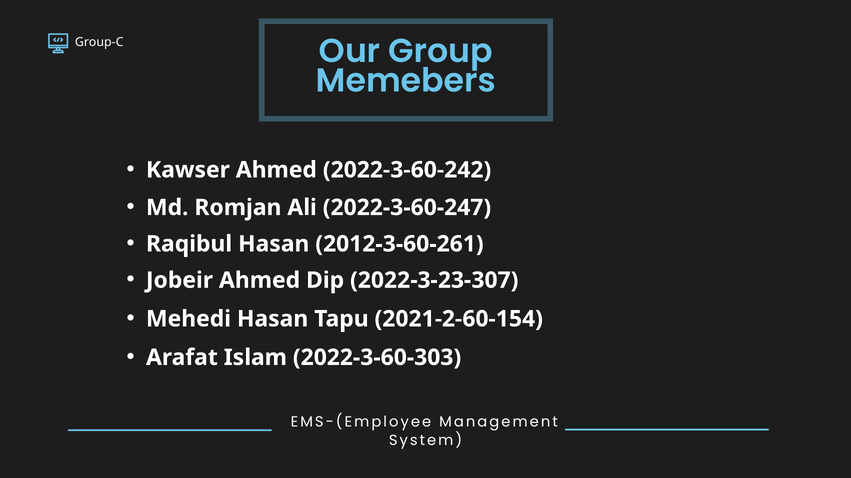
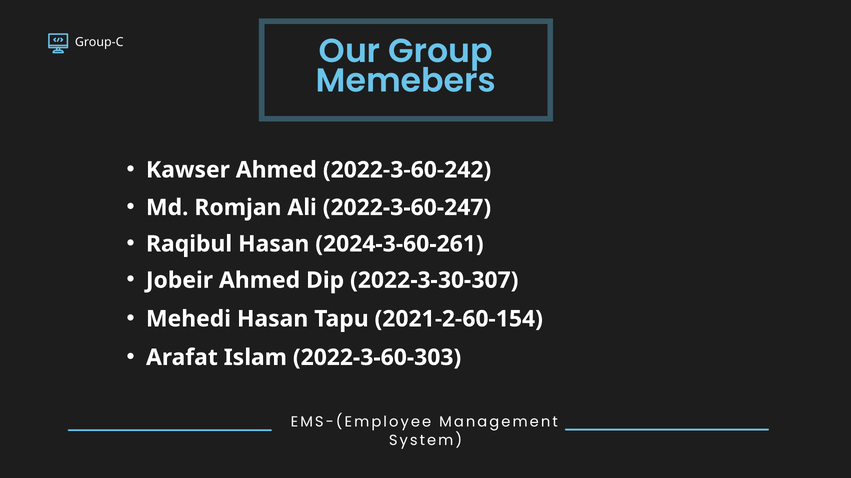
2012-3-60-261: 2012-3-60-261 -> 2024-3-60-261
2022-3-23-307: 2022-3-23-307 -> 2022-3-30-307
